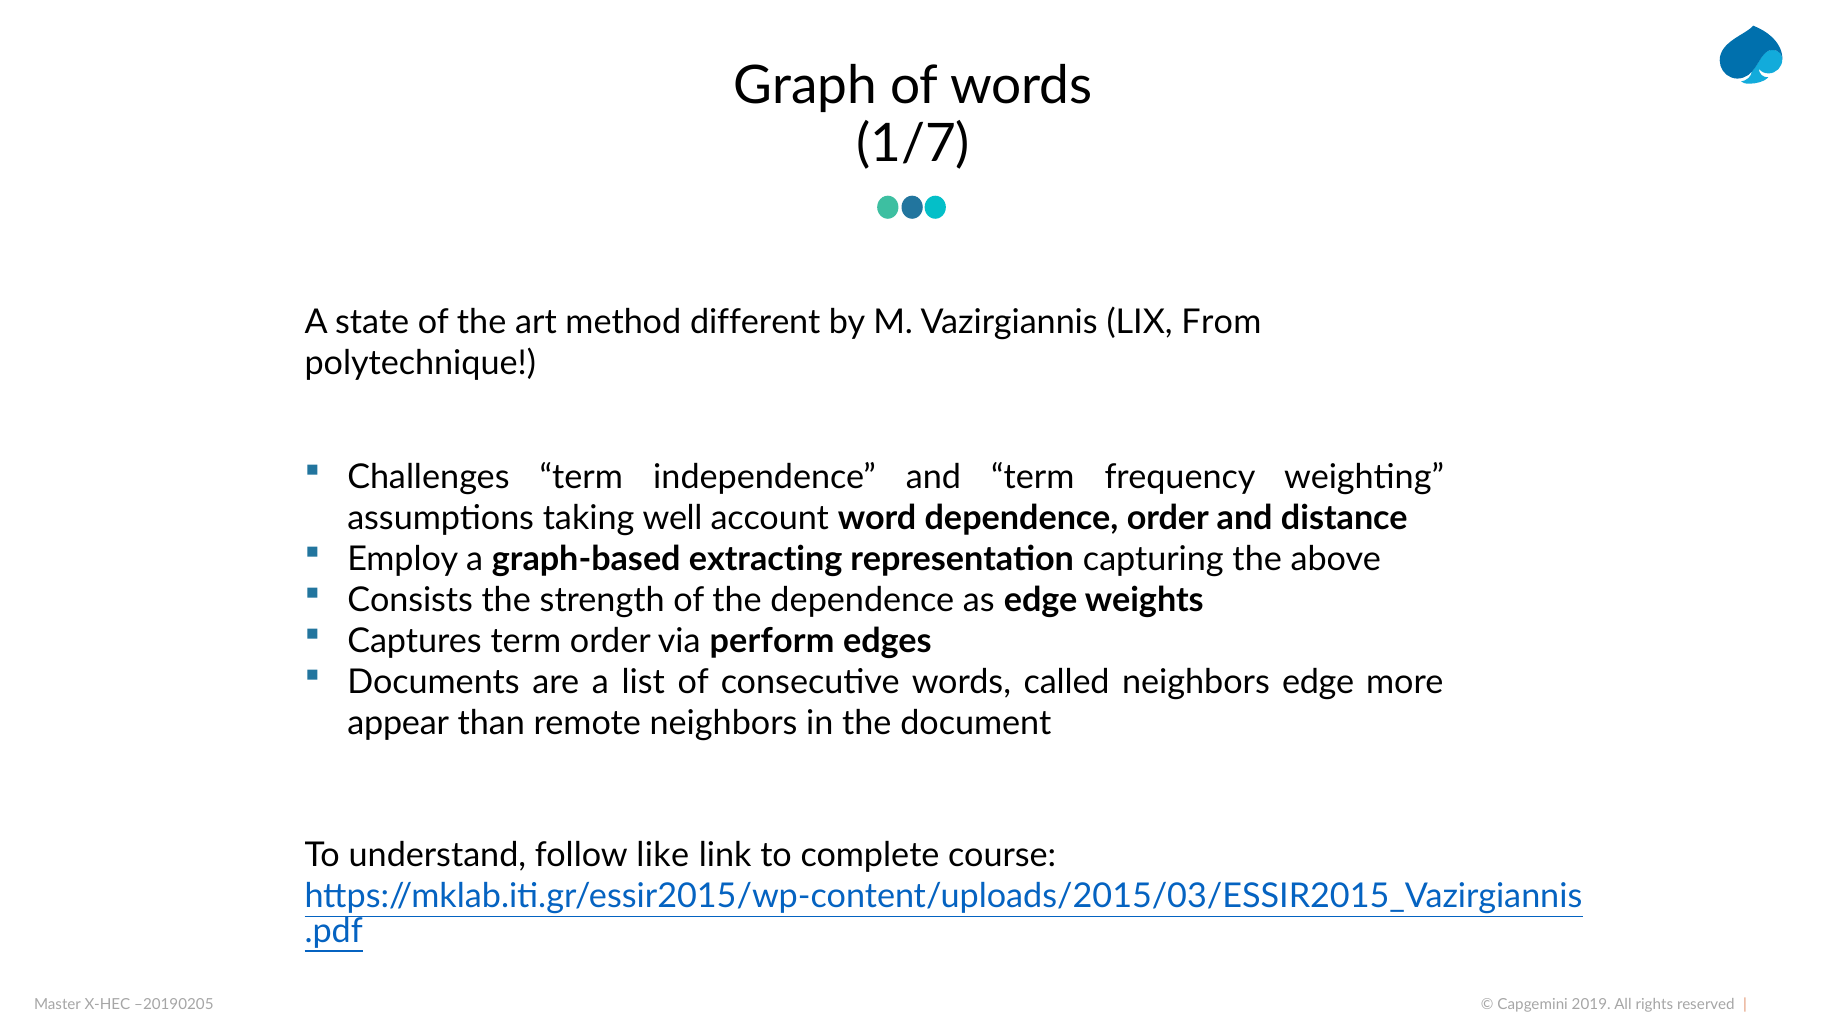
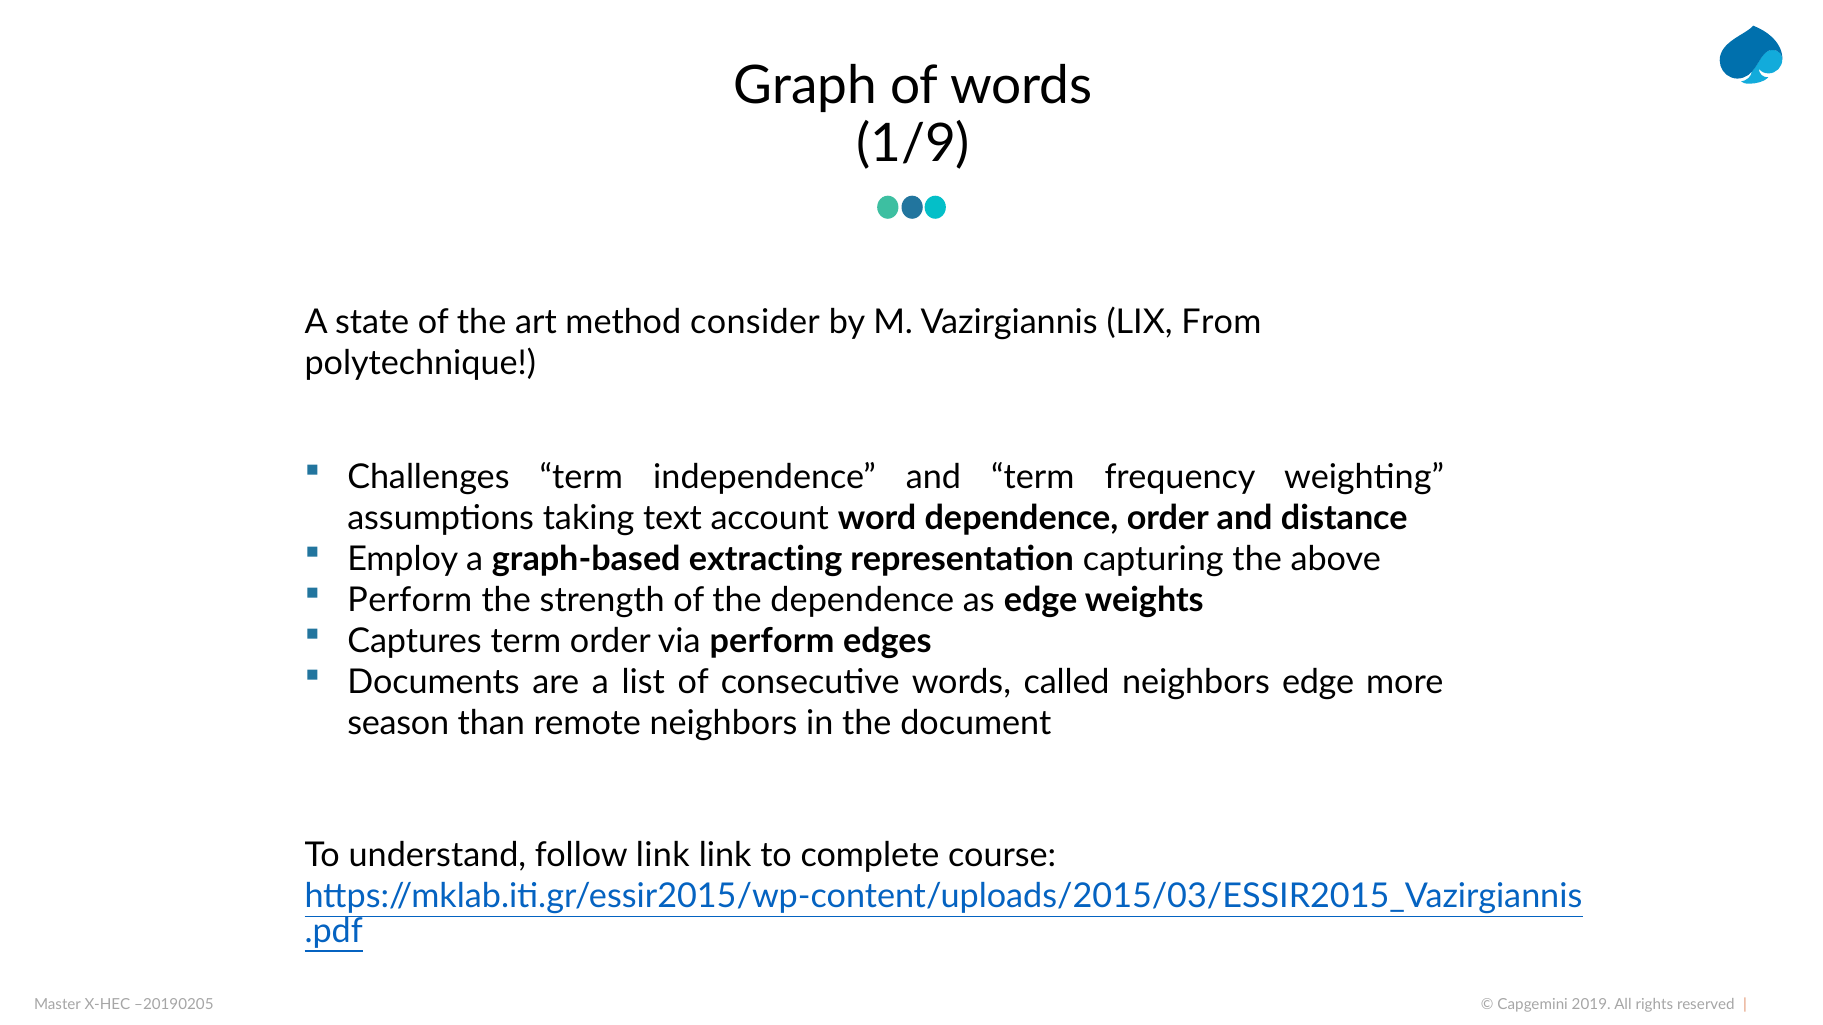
1/7: 1/7 -> 1/9
different: different -> consider
well: well -> text
Consists at (410, 600): Consists -> Perform
appear: appear -> season
follow like: like -> link
